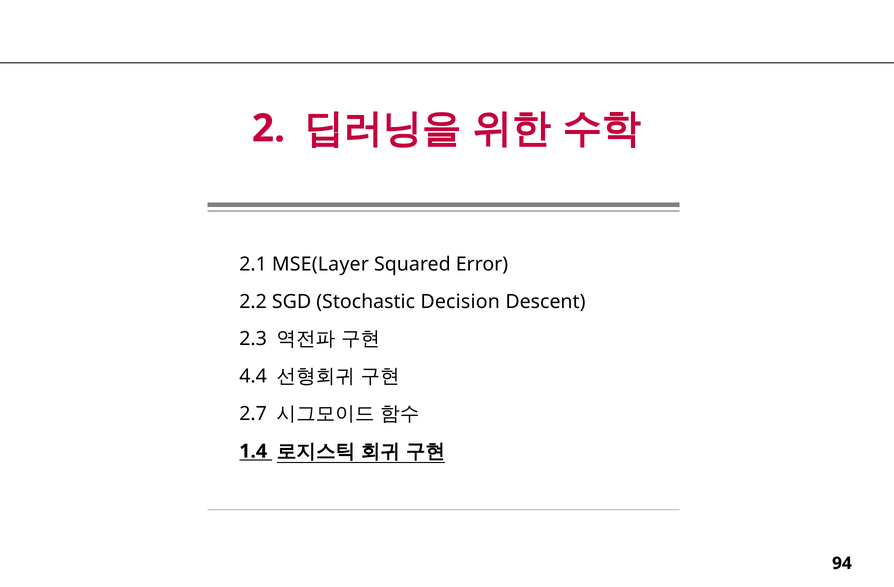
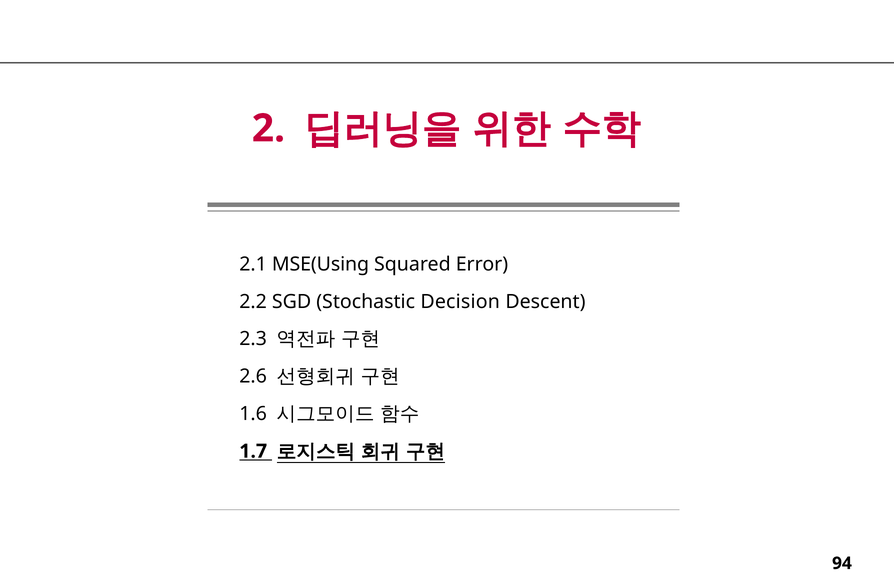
MSE(Layer: MSE(Layer -> MSE(Using
4.4: 4.4 -> 2.6
2.7: 2.7 -> 1.6
1.4: 1.4 -> 1.7
